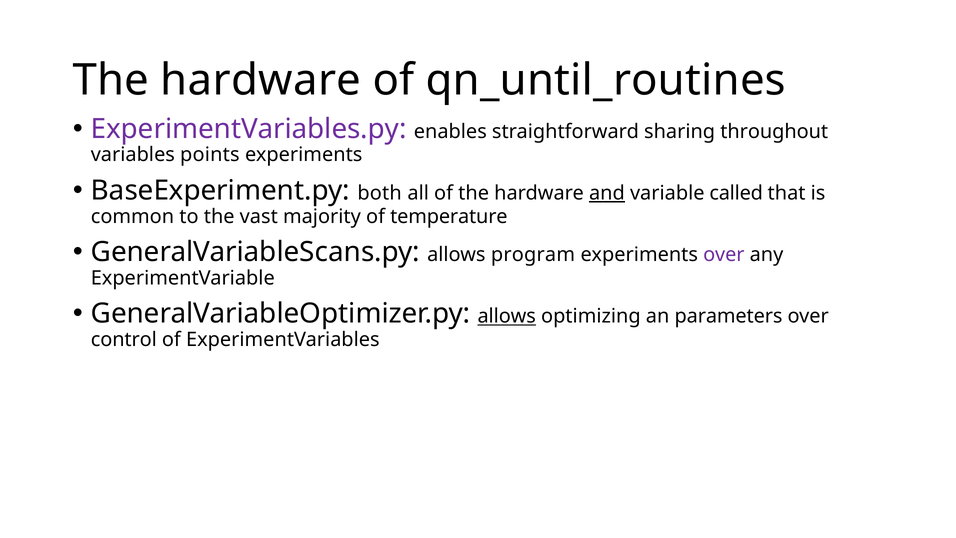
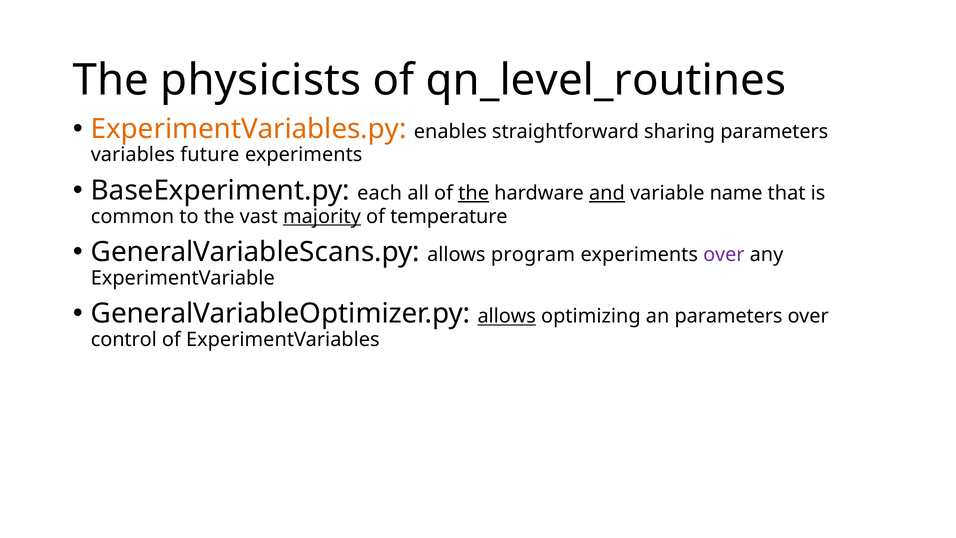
hardware at (261, 80): hardware -> physicists
qn_until_routines: qn_until_routines -> qn_level_routines
ExperimentVariables.py colour: purple -> orange
sharing throughout: throughout -> parameters
points: points -> future
both: both -> each
the at (474, 193) underline: none -> present
called: called -> name
majority underline: none -> present
